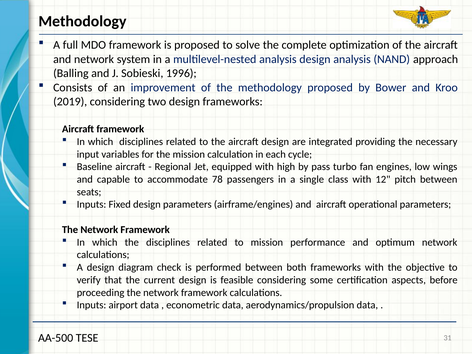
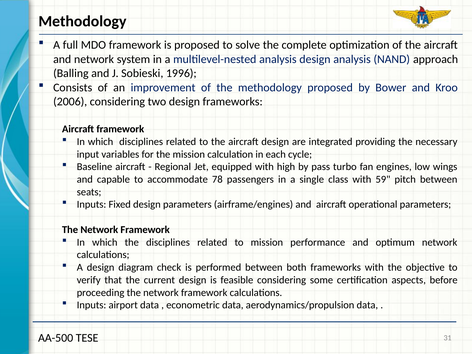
2019: 2019 -> 2006
12: 12 -> 59
